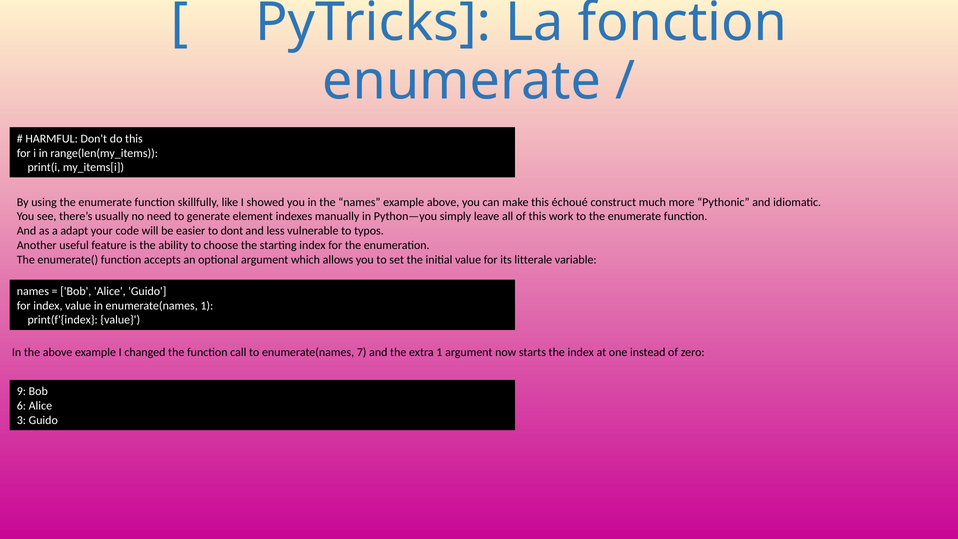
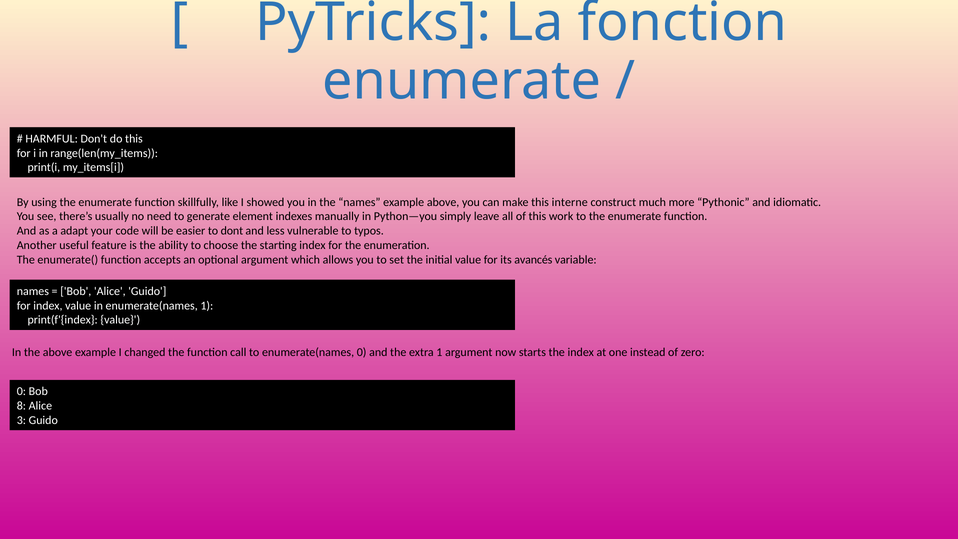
échoué: échoué -> interne
litterale: litterale -> avancés
enumerate(names 7: 7 -> 0
9 at (21, 391): 9 -> 0
6: 6 -> 8
